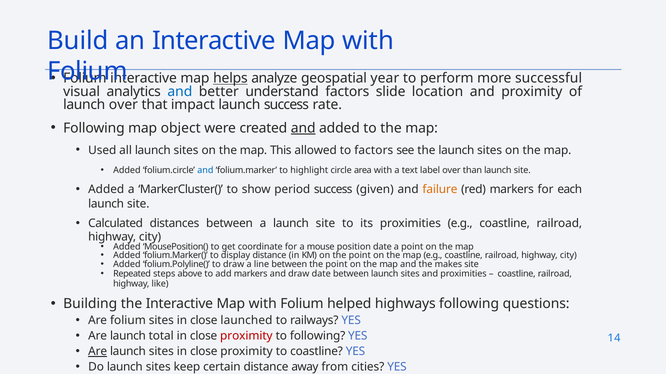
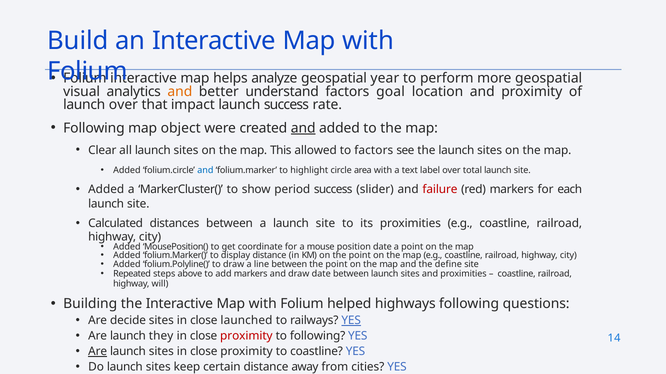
helps underline: present -> none
more successful: successful -> geospatial
and at (180, 92) colour: blue -> orange
slide: slide -> goal
Used: Used -> Clear
than: than -> total
given: given -> slider
failure colour: orange -> red
makes: makes -> define
like: like -> will
Are folium: folium -> decide
YES at (351, 321) underline: none -> present
total: total -> they
